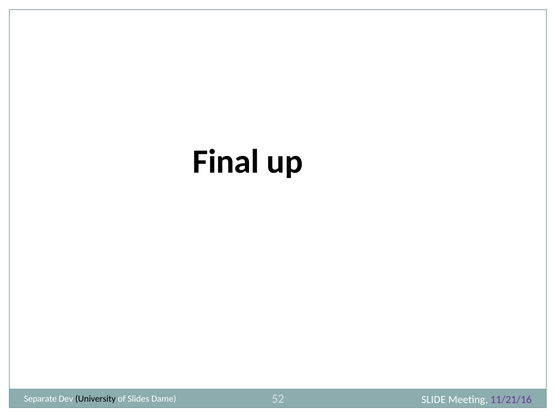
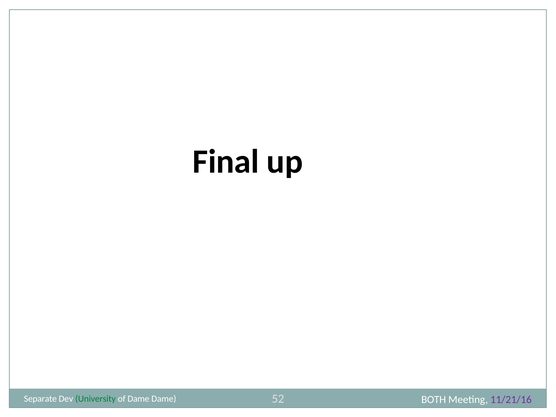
University colour: black -> green
of Slides: Slides -> Dame
SLIDE: SLIDE -> BOTH
